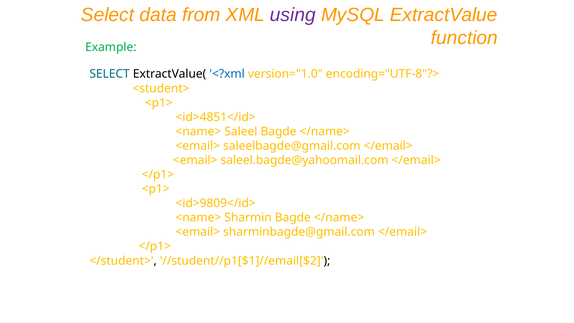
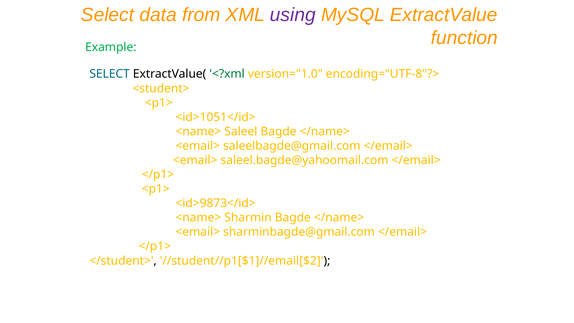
<?xml colour: blue -> green
<id>4851</id>: <id>4851</id> -> <id>1051</id>
<id>9809</id>: <id>9809</id> -> <id>9873</id>
